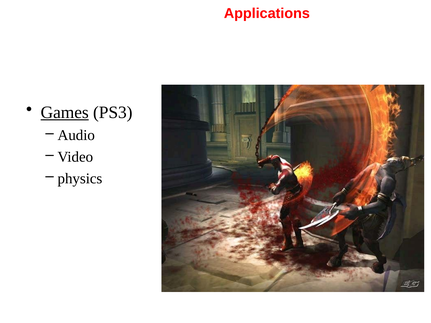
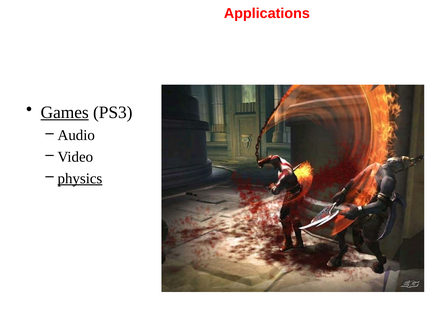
physics underline: none -> present
